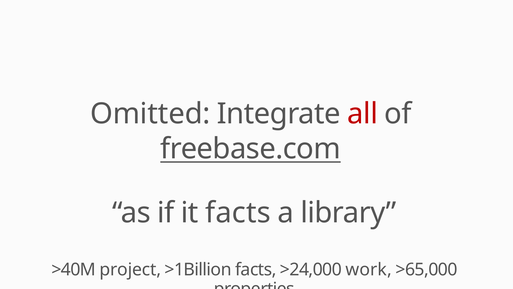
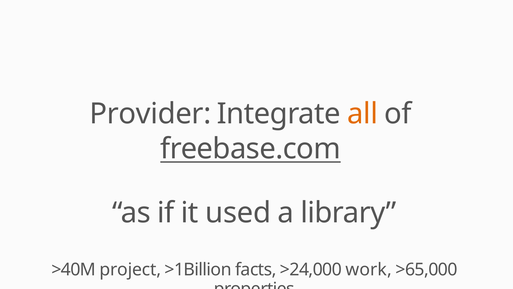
Omitted: Omitted -> Provider
all colour: red -> orange
it facts: facts -> used
